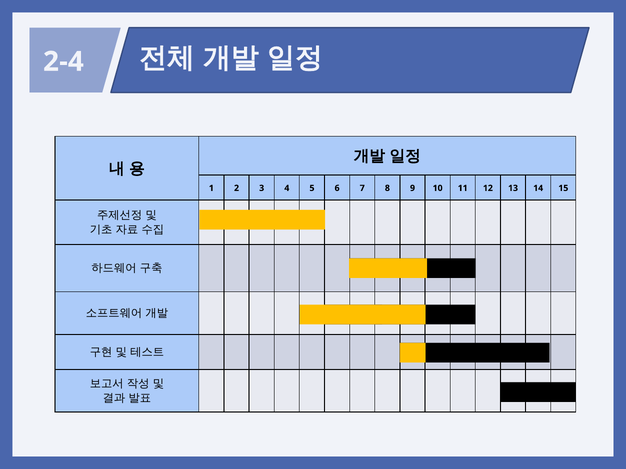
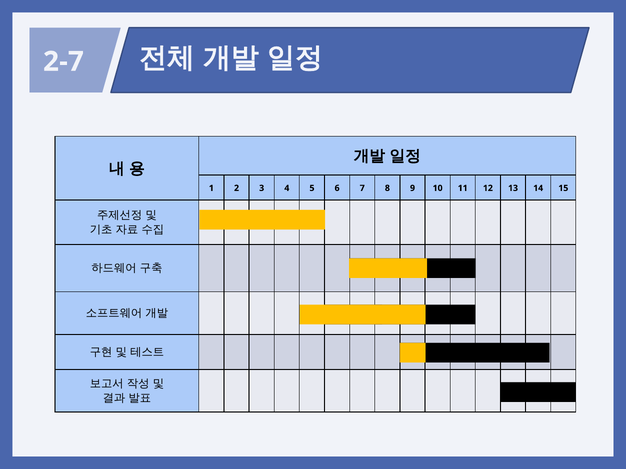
2-4: 2-4 -> 2-7
